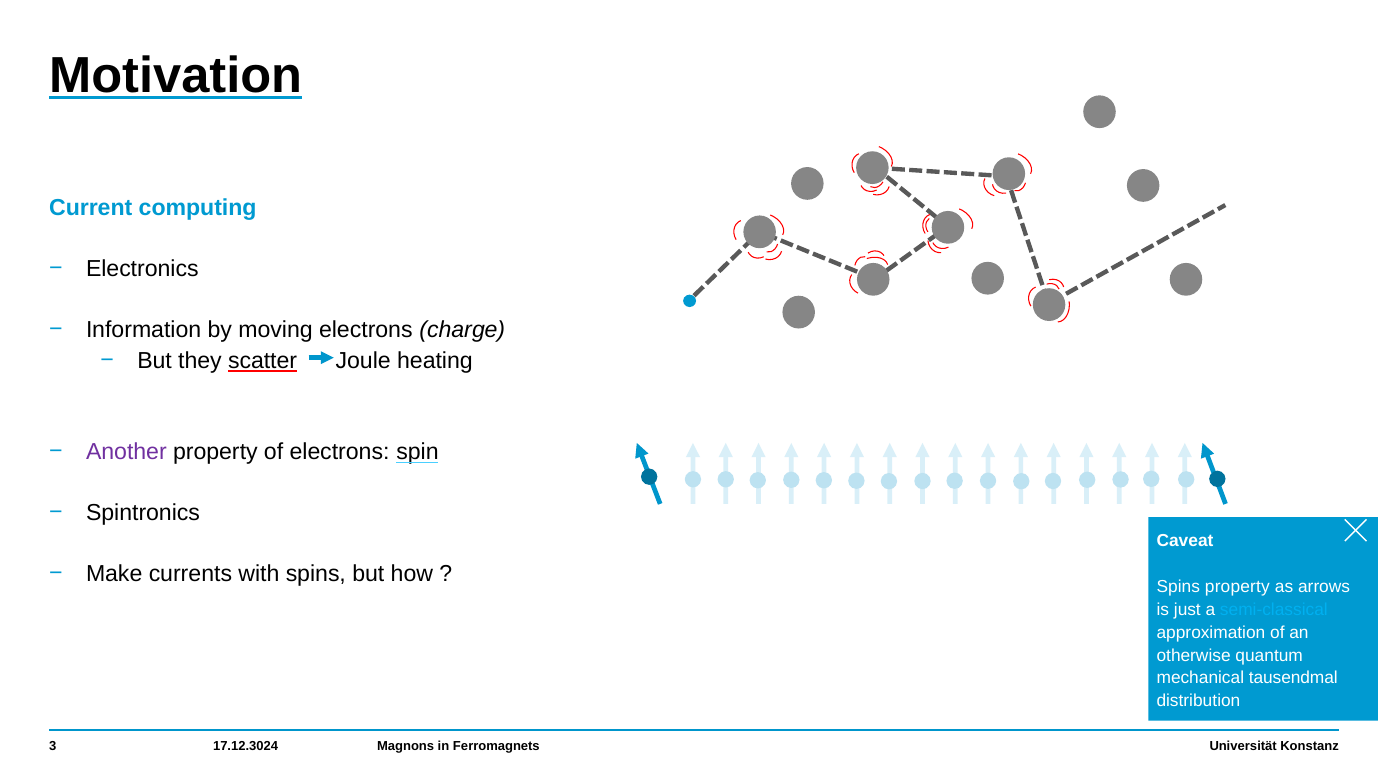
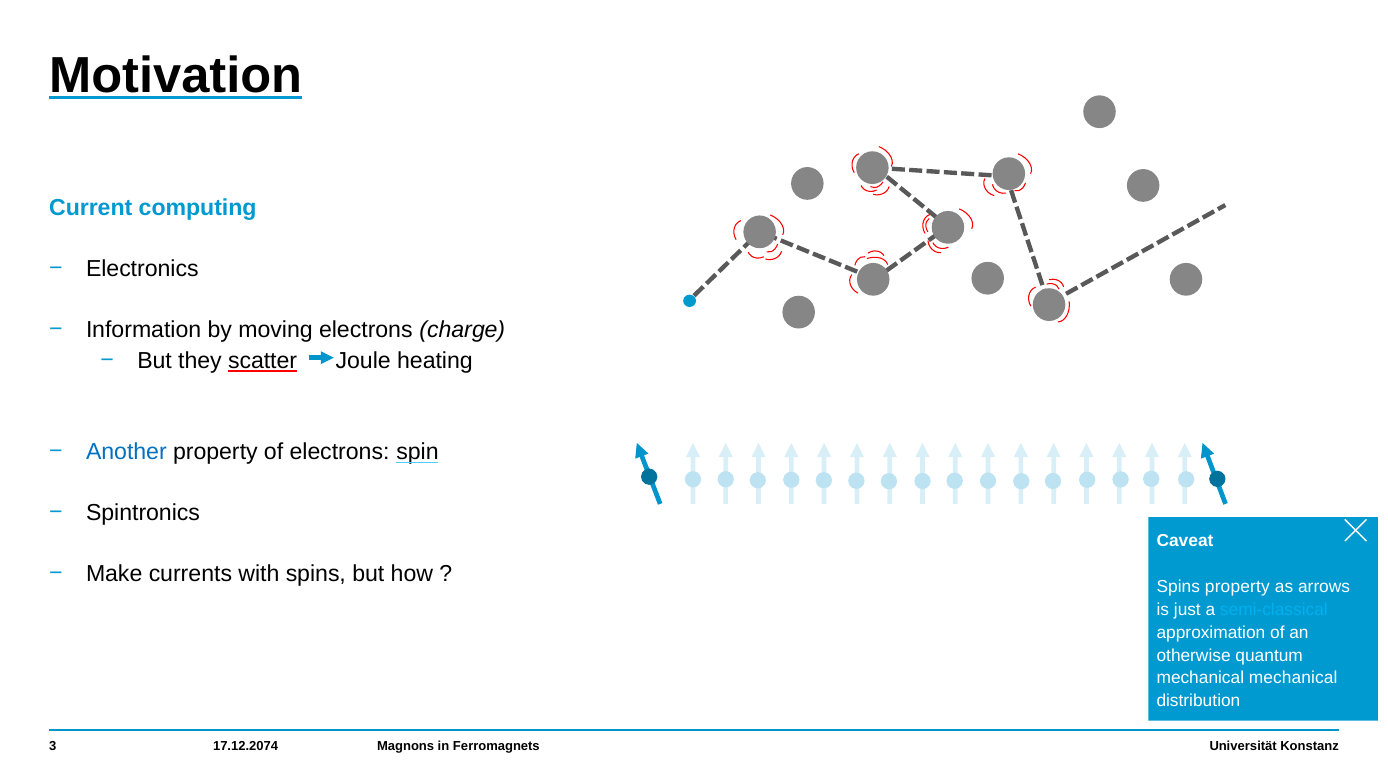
Another colour: purple -> blue
mechanical tausendmal: tausendmal -> mechanical
17.12.3024: 17.12.3024 -> 17.12.2074
